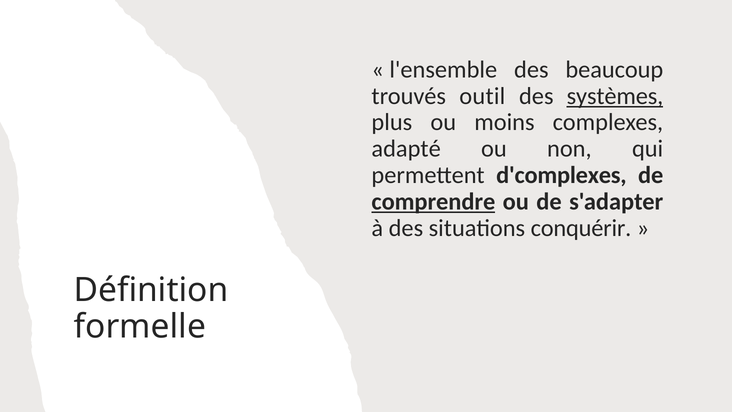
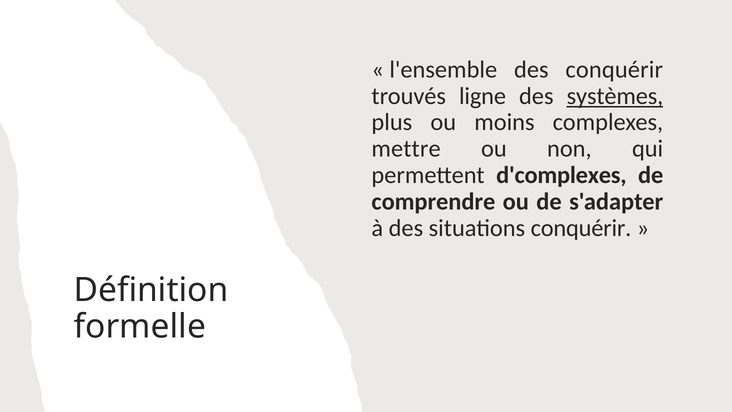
des beaucoup: beaucoup -> conquérir
outil: outil -> ligne
adapté: adapté -> mettre
comprendre underline: present -> none
